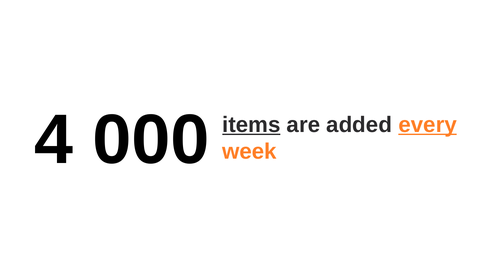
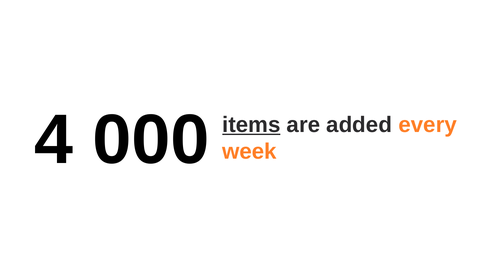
every underline: present -> none
